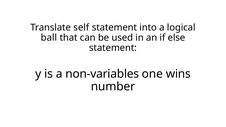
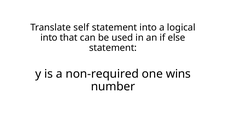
ball at (49, 38): ball -> into
non-variables: non-variables -> non-required
